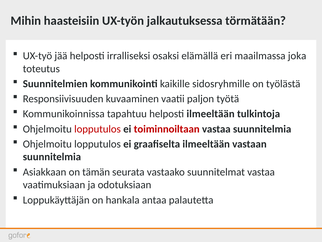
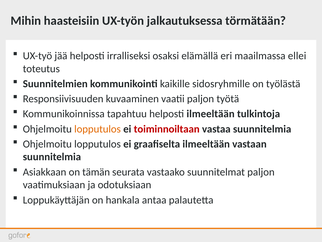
joka: joka -> ellei
lopputulos at (98, 129) colour: red -> orange
suunnitelmat vastaa: vastaa -> paljon
